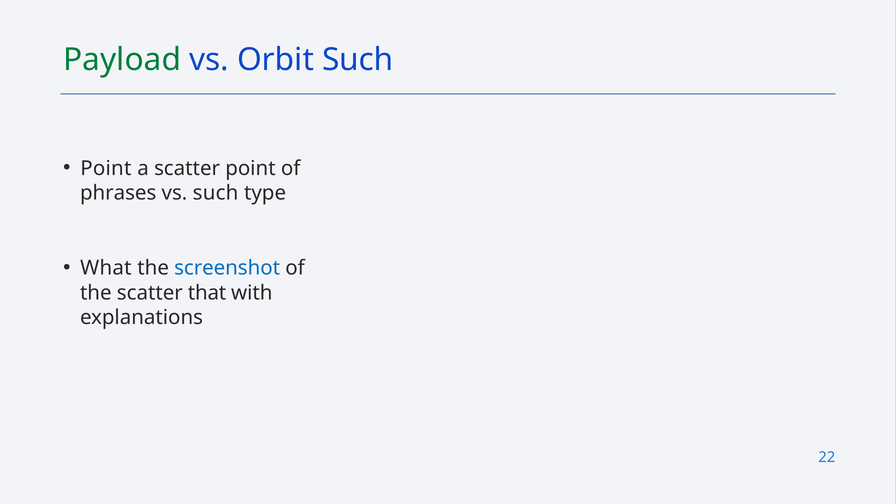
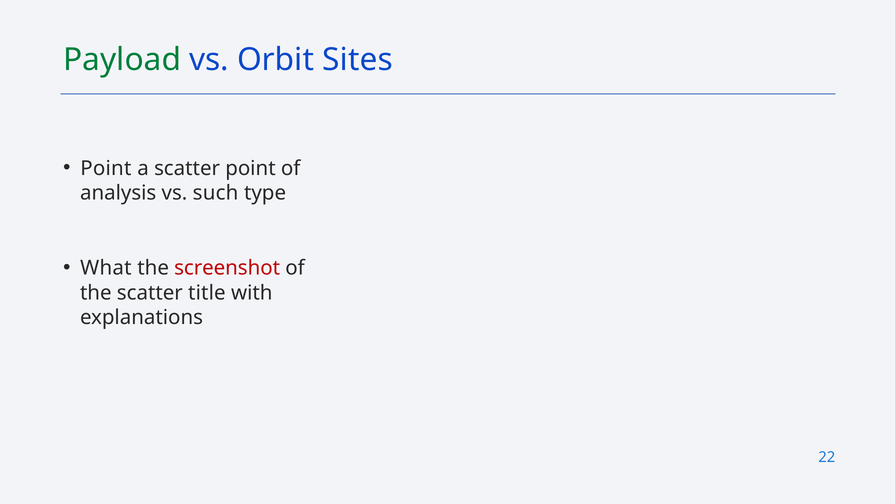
Orbit Such: Such -> Sites
phrases: phrases -> analysis
screenshot colour: blue -> red
that: that -> title
